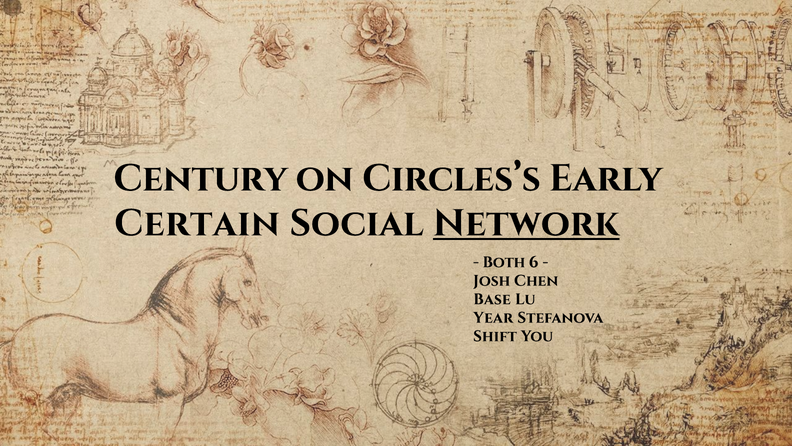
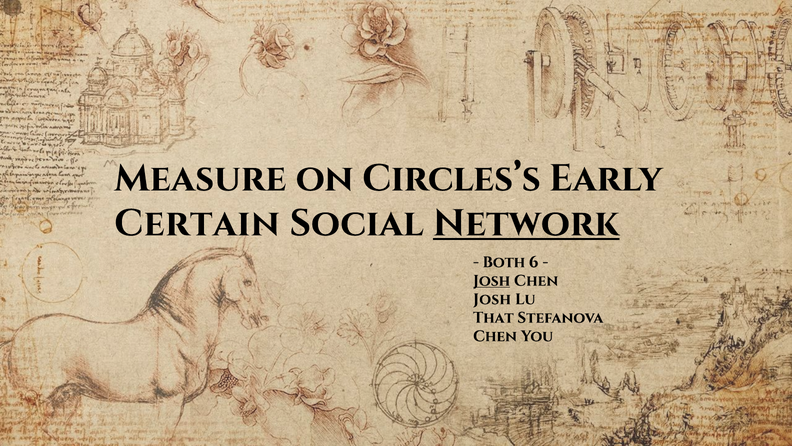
Century: Century -> Measure
Josh at (492, 280) underline: none -> present
Base at (492, 299): Base -> Josh
Year: Year -> That
Shift at (495, 336): Shift -> Chen
